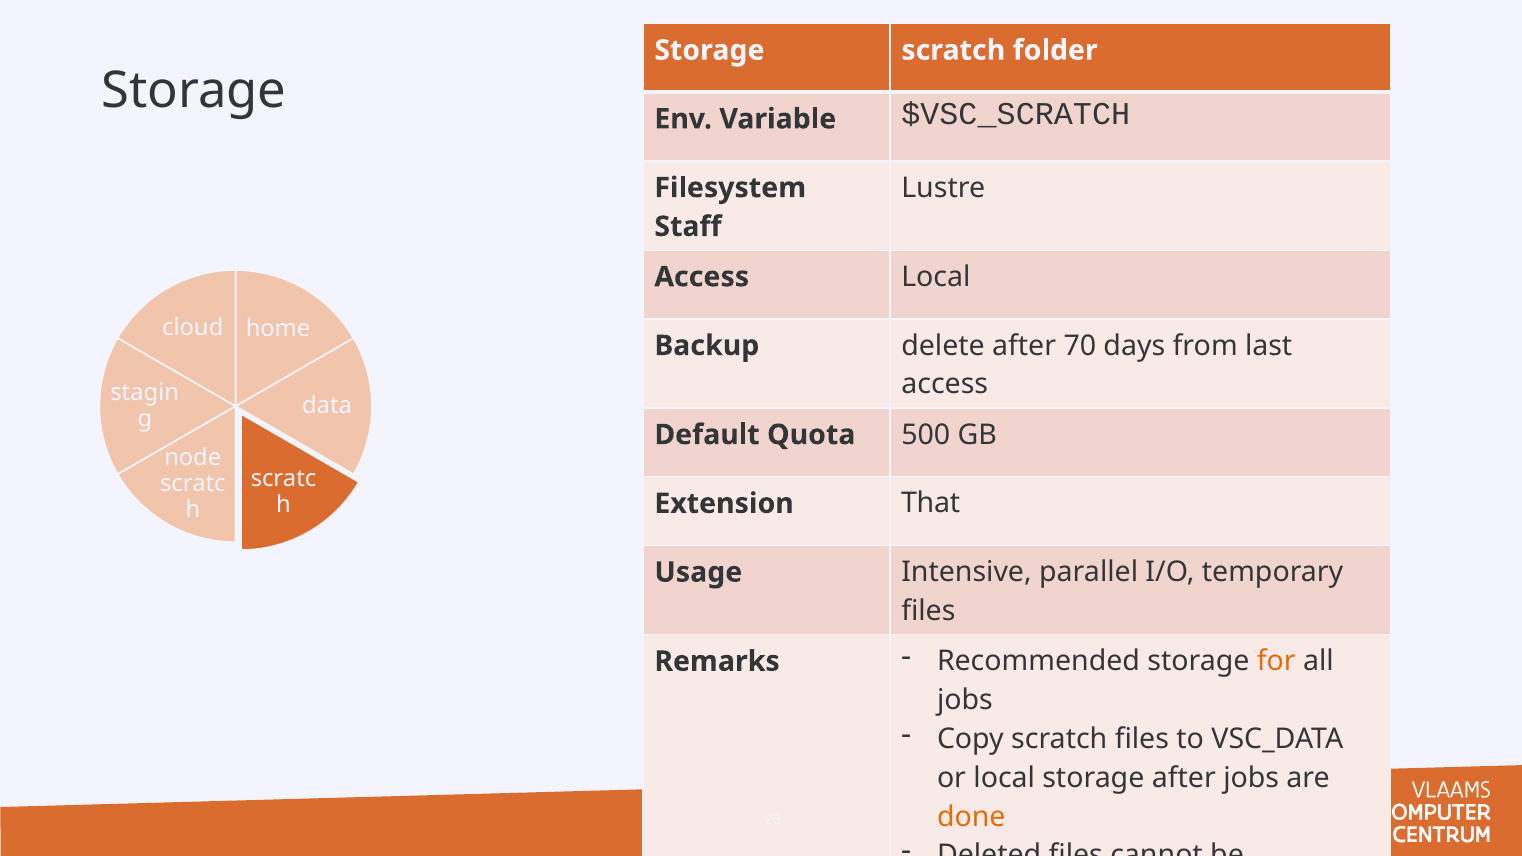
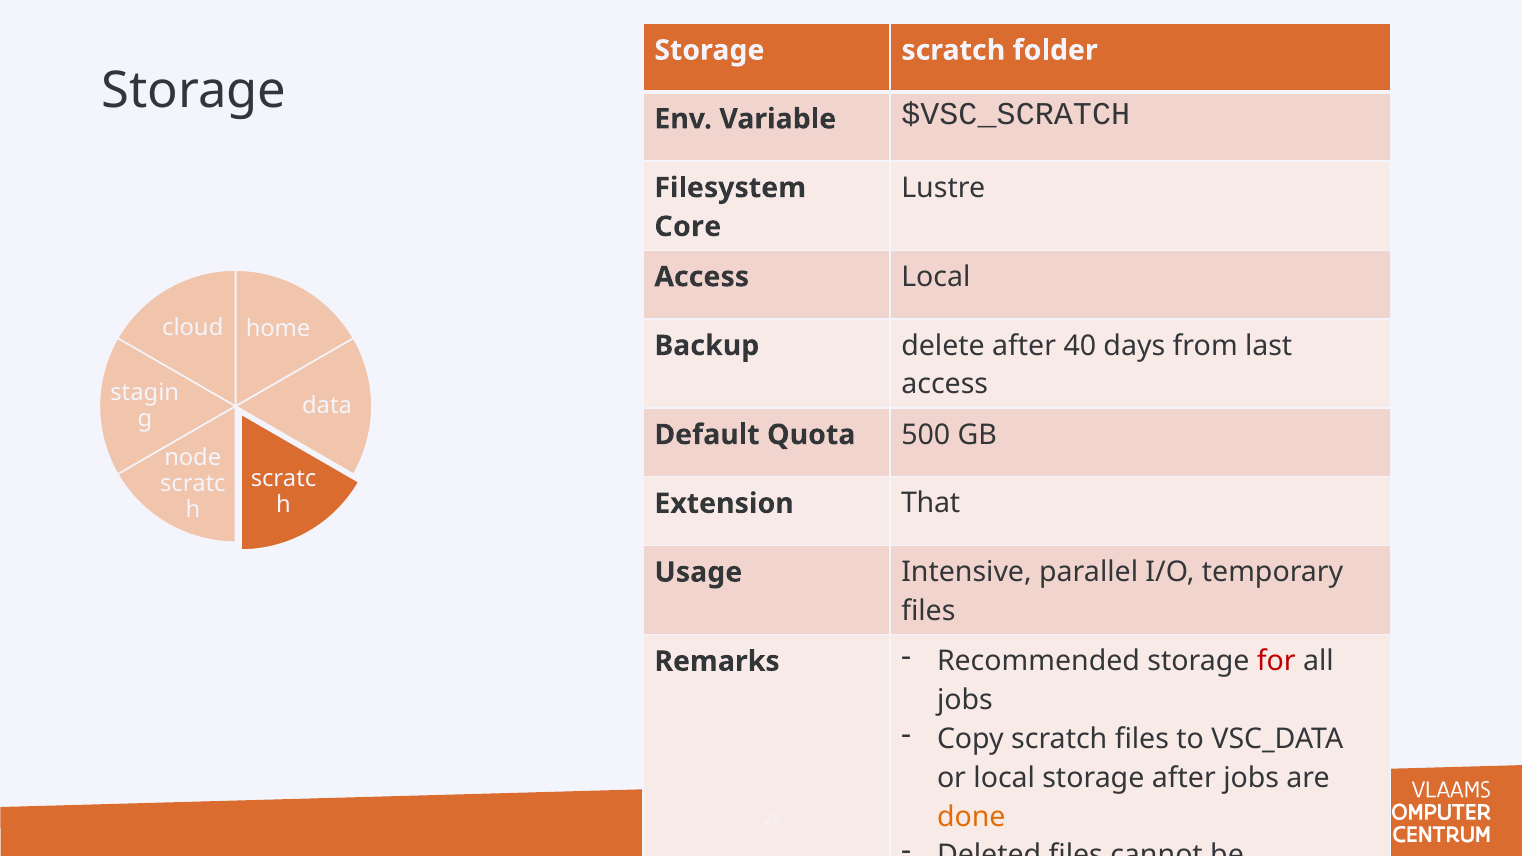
Staff: Staff -> Core
70: 70 -> 40
for colour: orange -> red
